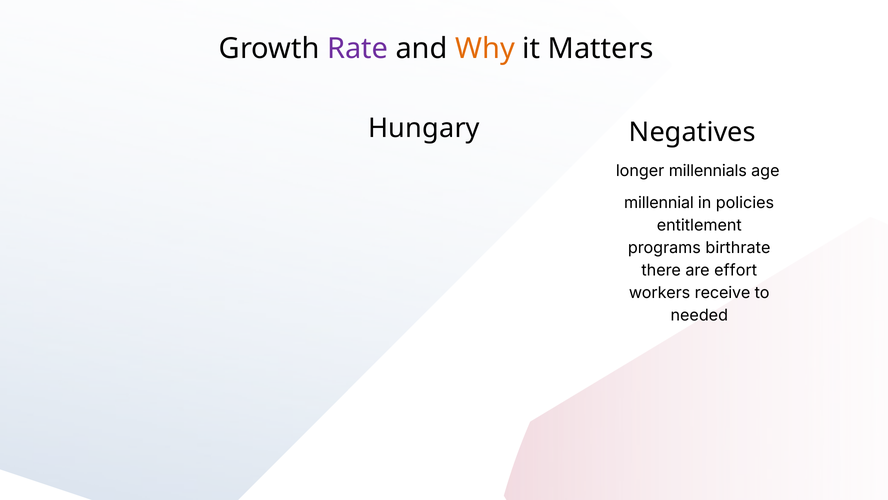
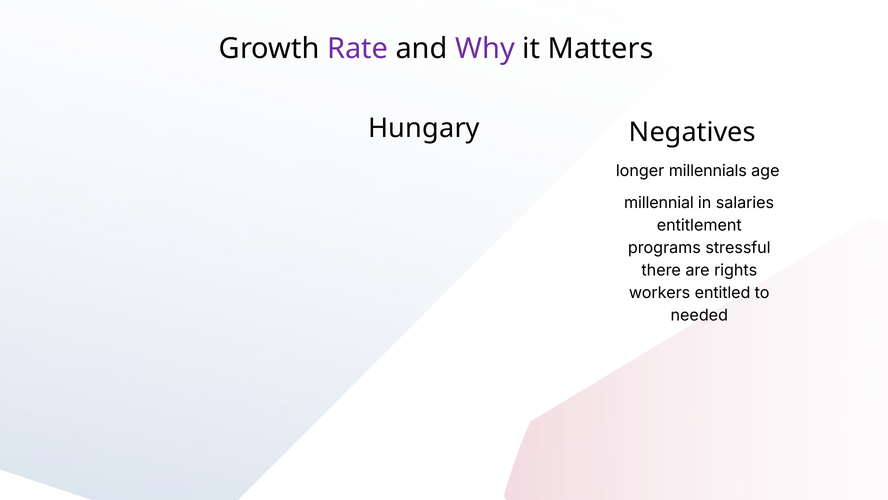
Why colour: orange -> purple
policies: policies -> salaries
birthrate: birthrate -> stressful
effort: effort -> rights
receive: receive -> entitled
